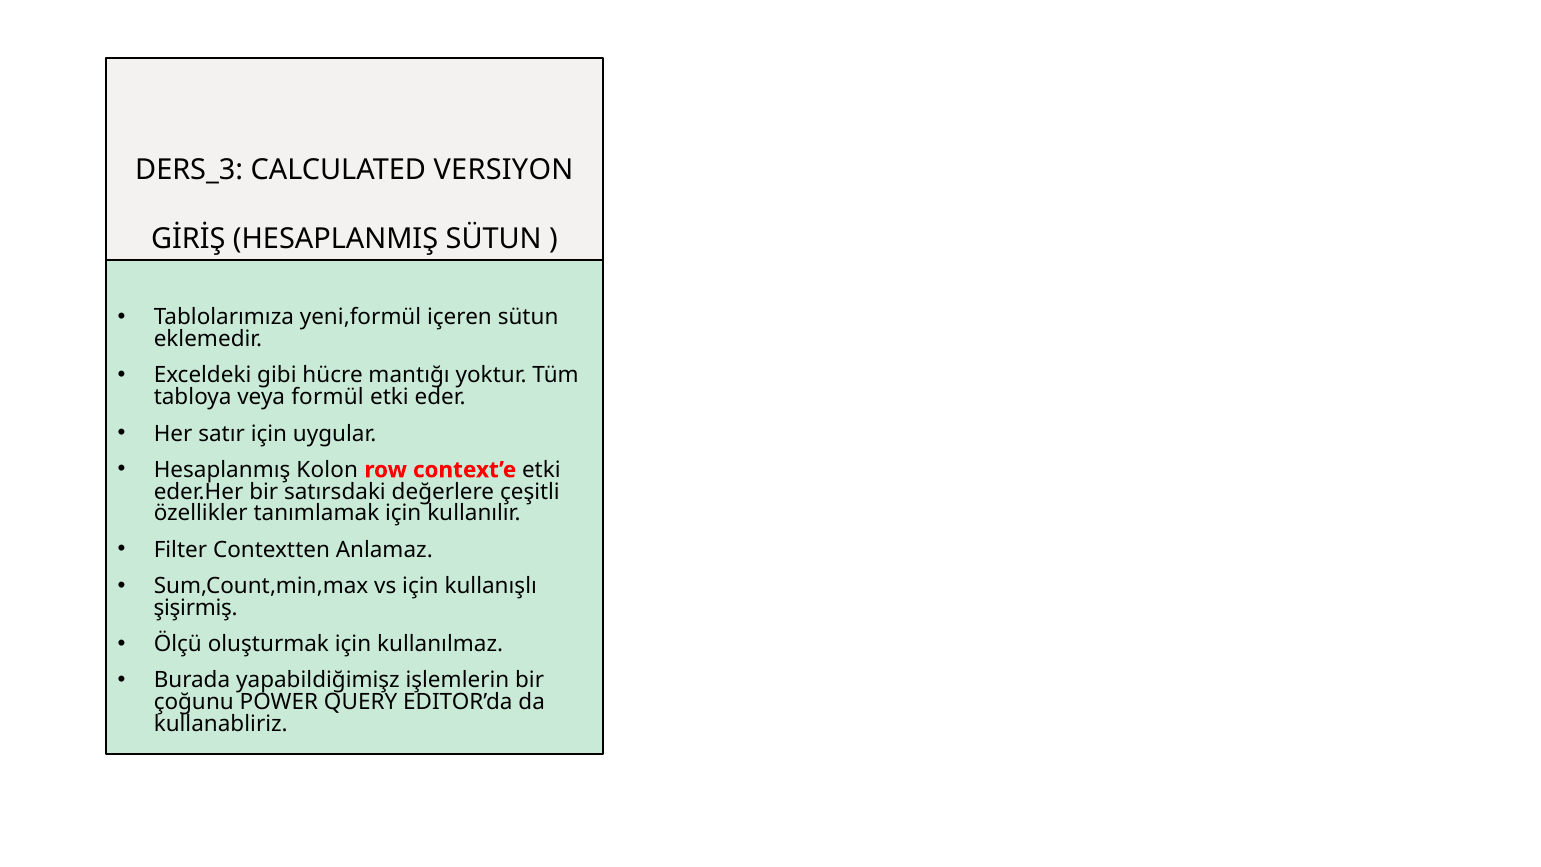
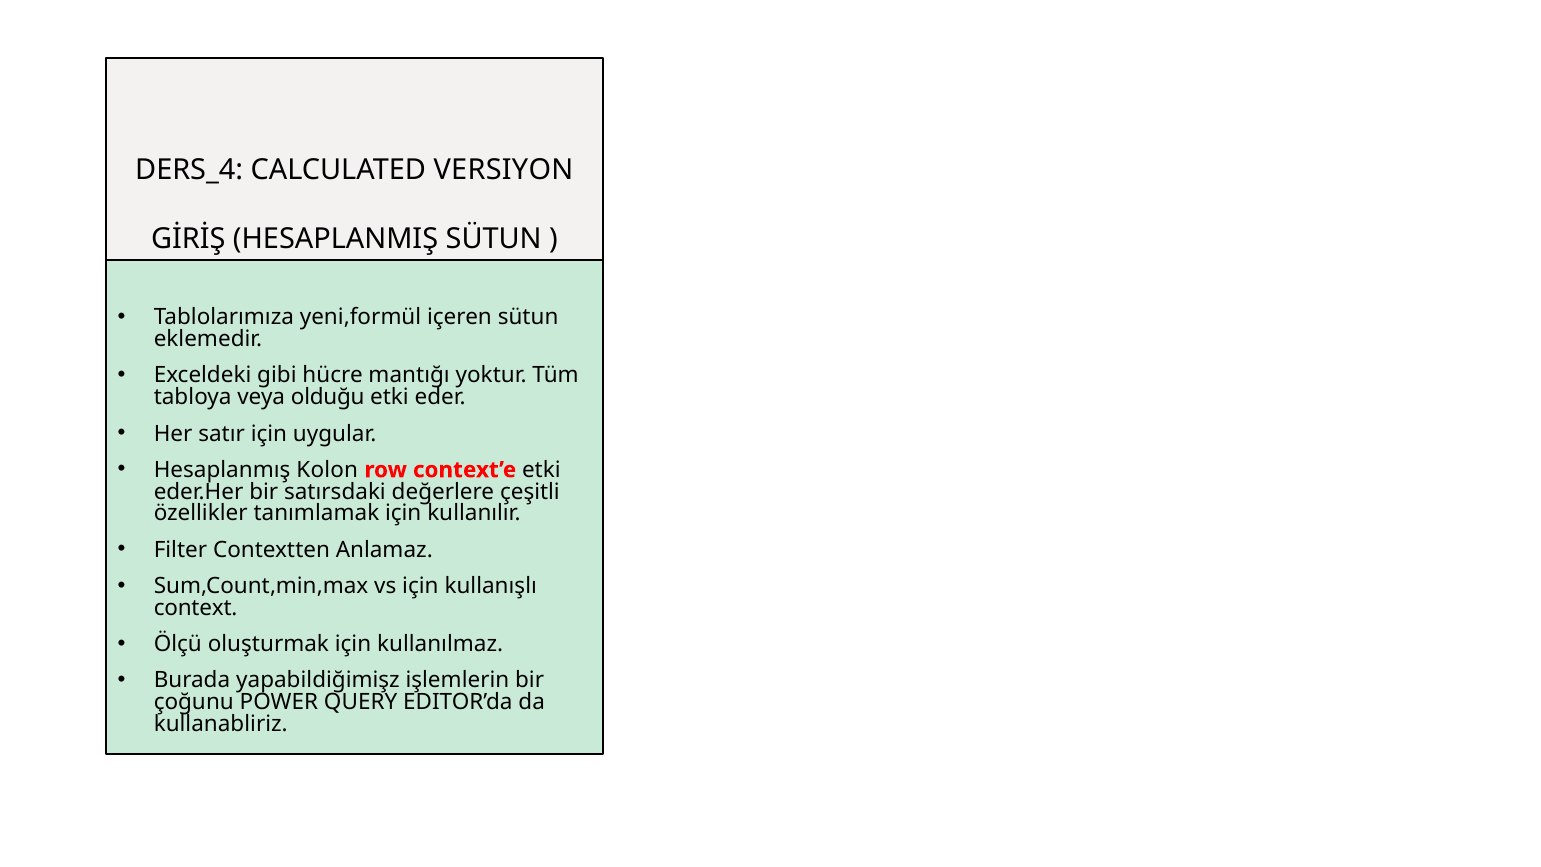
DERS_3: DERS_3 -> DERS_4
formül: formül -> olduğu
şişirmiş: şişirmiş -> context
